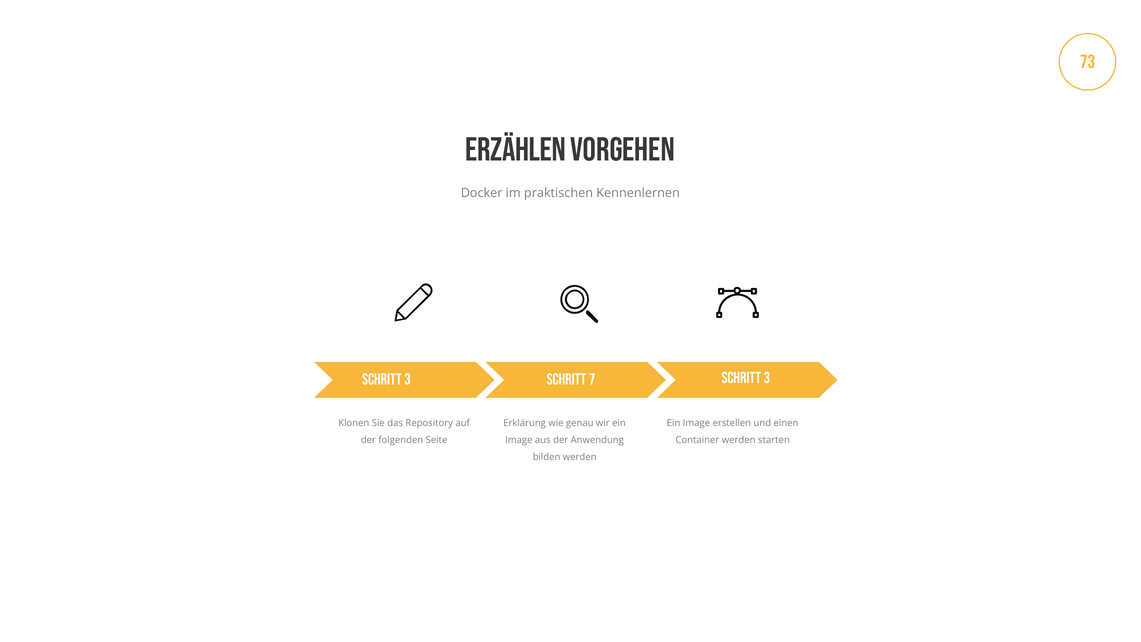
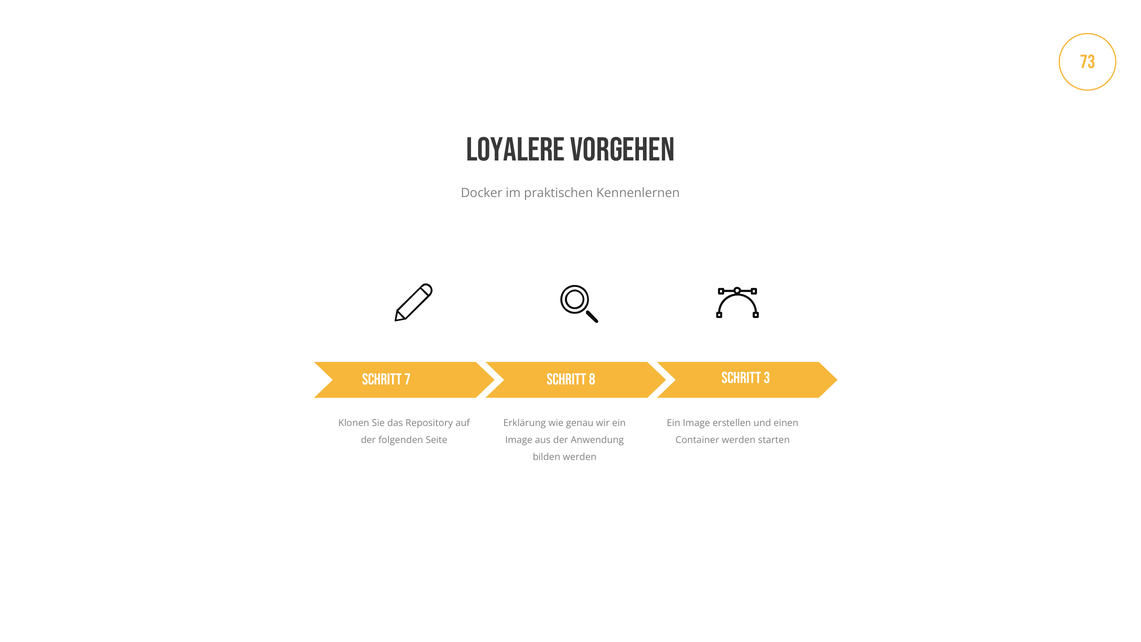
Erzählen: Erzählen -> Loyalere
3 at (408, 379): 3 -> 7
7: 7 -> 8
